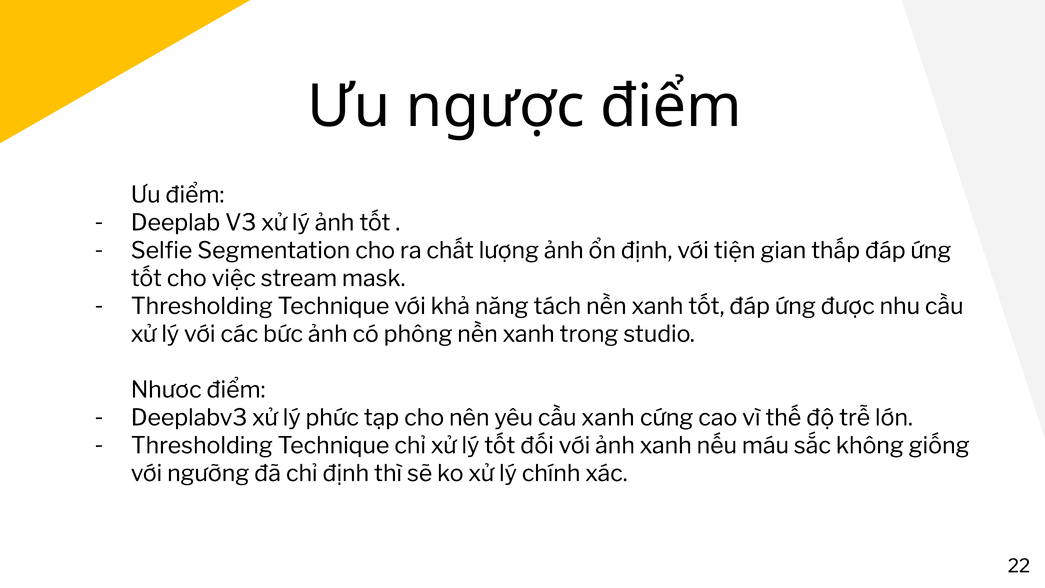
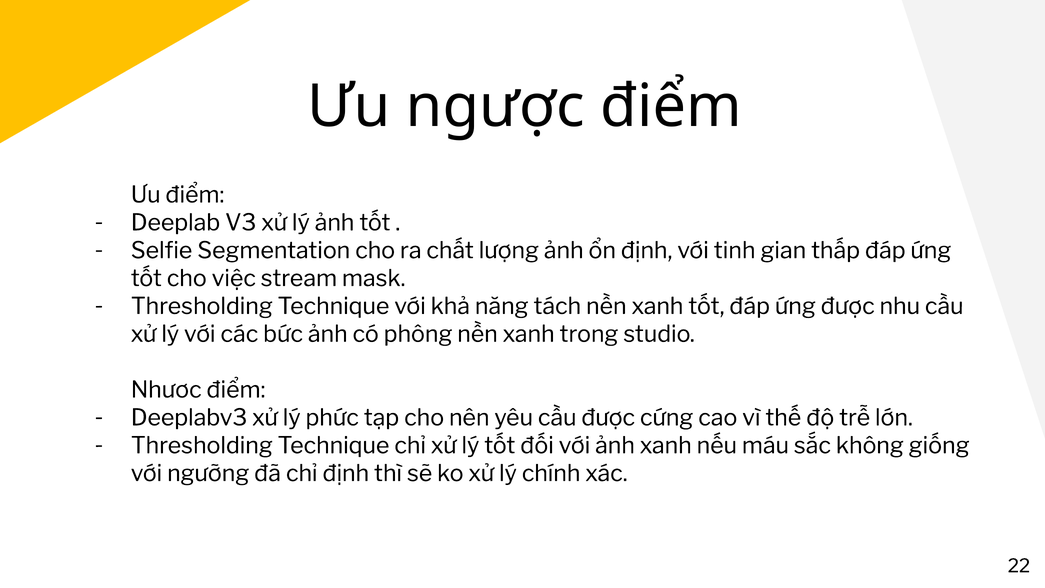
tiện: tiện -> tinh
cầu xanh: xanh -> được
